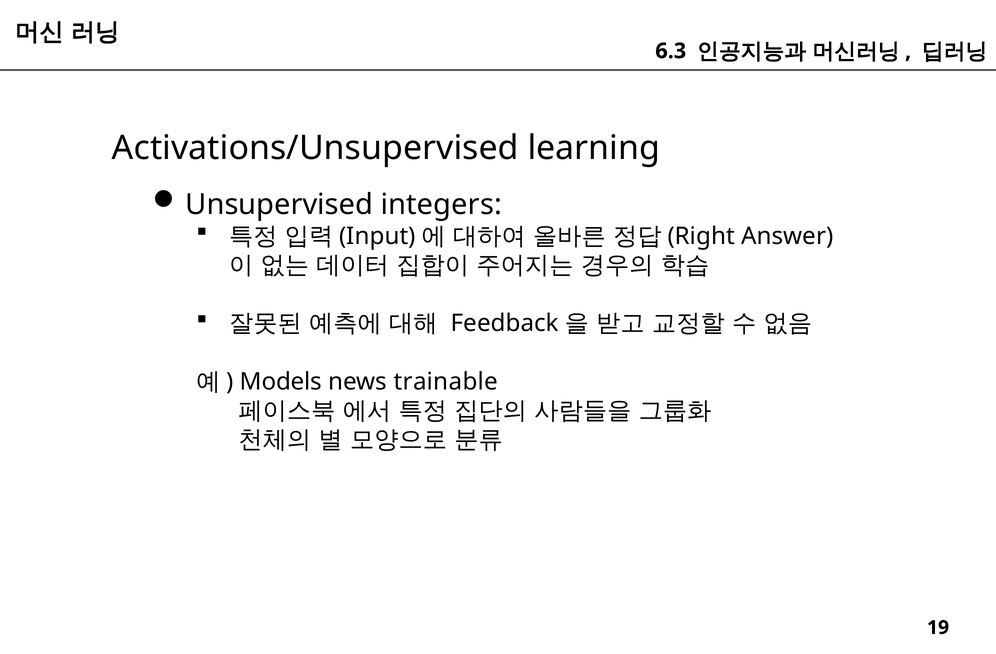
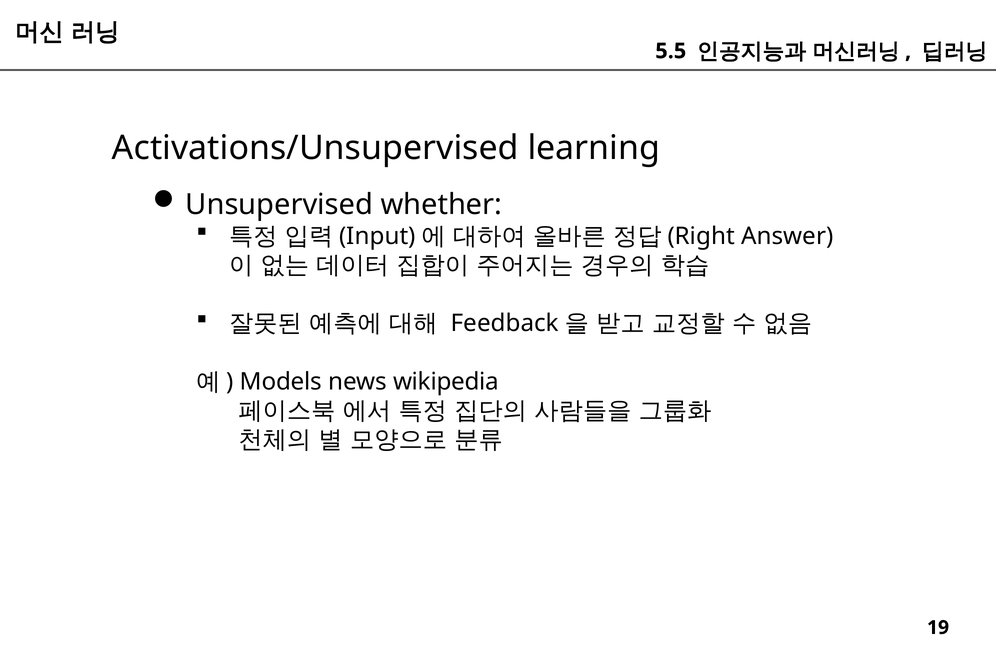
6.3: 6.3 -> 5.5
integers: integers -> whether
trainable: trainable -> wikipedia
